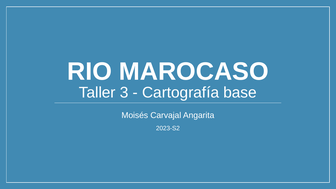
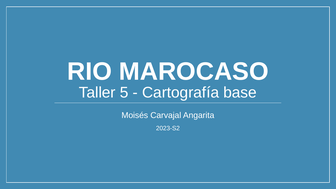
3: 3 -> 5
